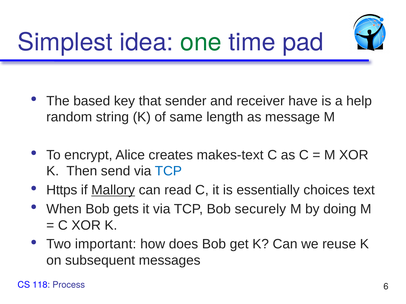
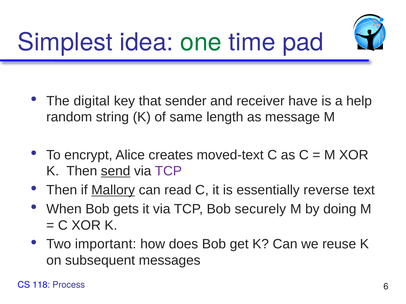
based: based -> digital
makes-text: makes-text -> moved-text
send underline: none -> present
TCP at (168, 171) colour: blue -> purple
Https at (62, 190): Https -> Then
choices: choices -> reverse
